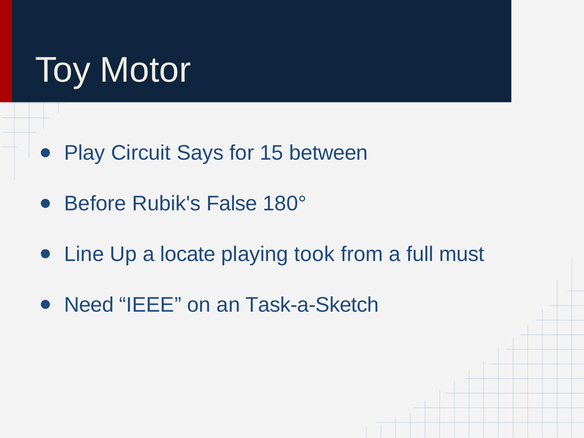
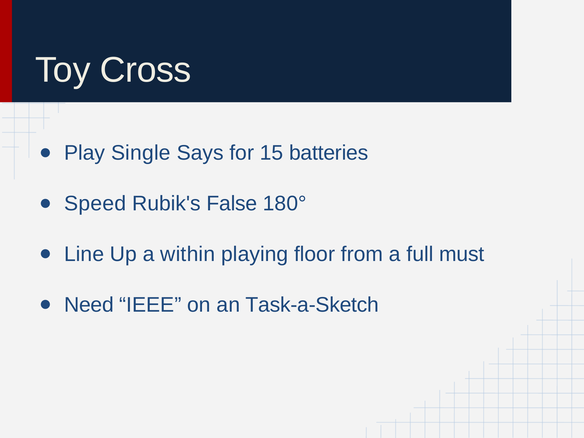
Motor: Motor -> Cross
Circuit: Circuit -> Single
between: between -> batteries
Before: Before -> Speed
locate: locate -> within
took: took -> floor
